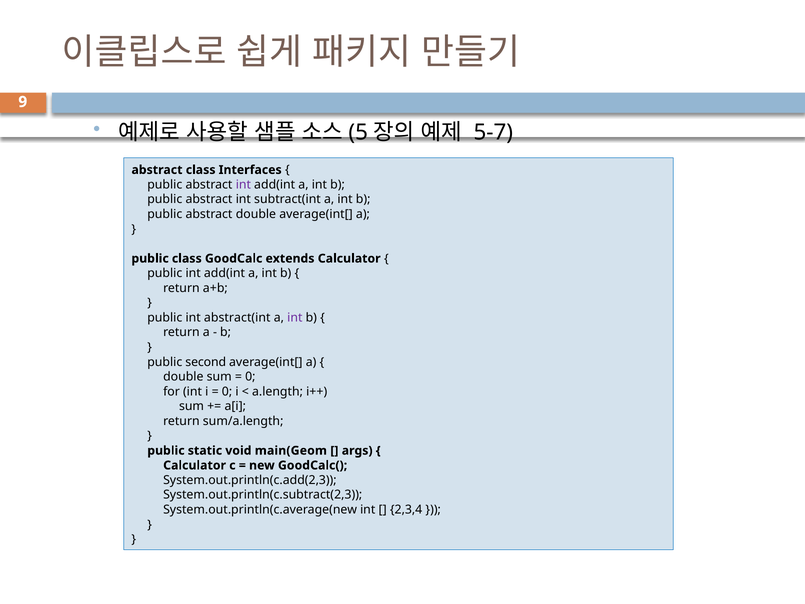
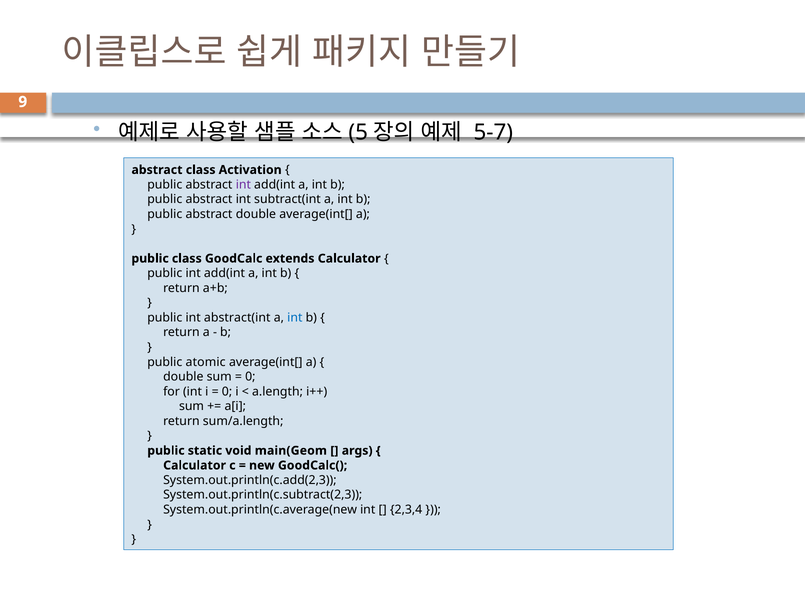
Interfaces: Interfaces -> Activation
int at (295, 317) colour: purple -> blue
second: second -> atomic
